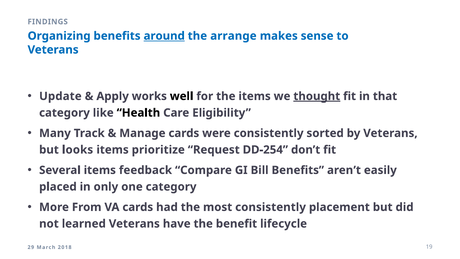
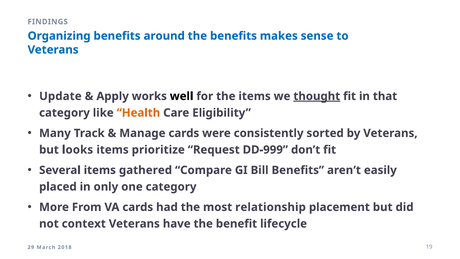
around underline: present -> none
the arrange: arrange -> benefits
Health colour: black -> orange
DD-254: DD-254 -> DD-999
feedback: feedback -> gathered
most consistently: consistently -> relationship
learned: learned -> context
